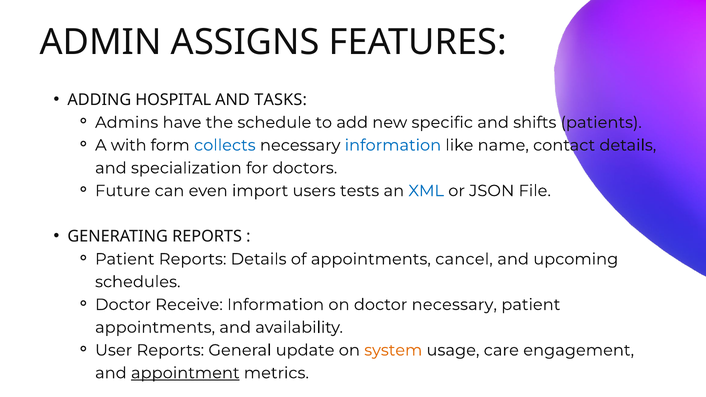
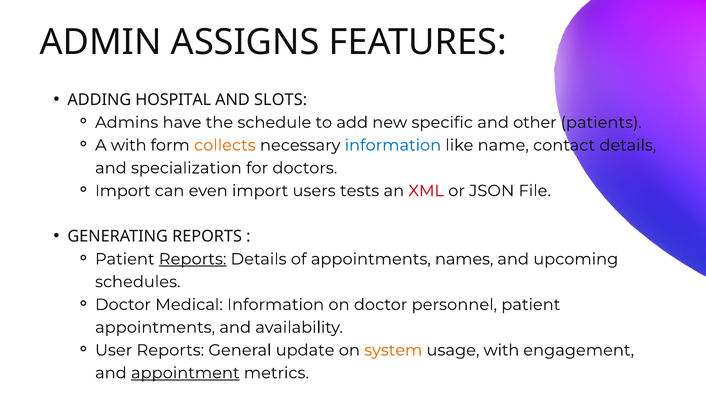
TASKS: TASKS -> SLOTS
shifts: shifts -> other
collects colour: blue -> orange
Future at (123, 191): Future -> Import
XML colour: blue -> red
Reports at (193, 259) underline: none -> present
cancel: cancel -> names
Receive: Receive -> Medical
doctor necessary: necessary -> personnel
usage care: care -> with
